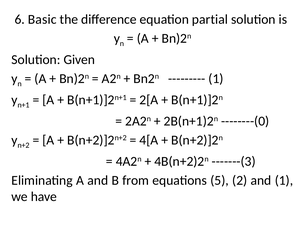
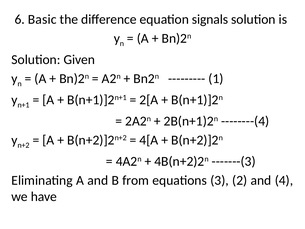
partial: partial -> signals
--------(0: --------(0 -> --------(4
5: 5 -> 3
and 1: 1 -> 4
